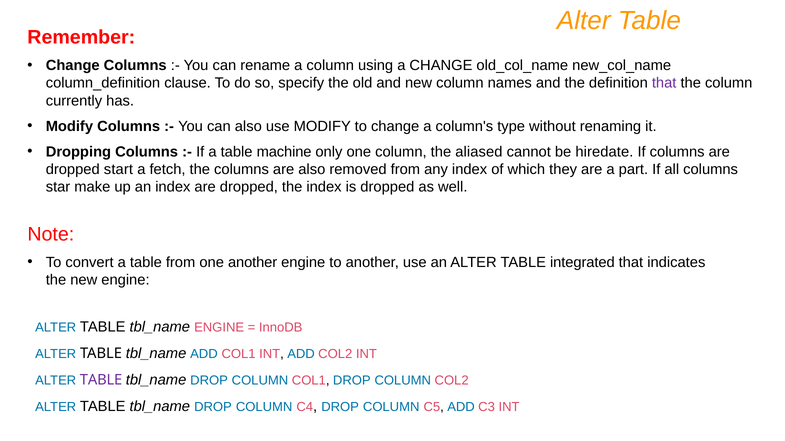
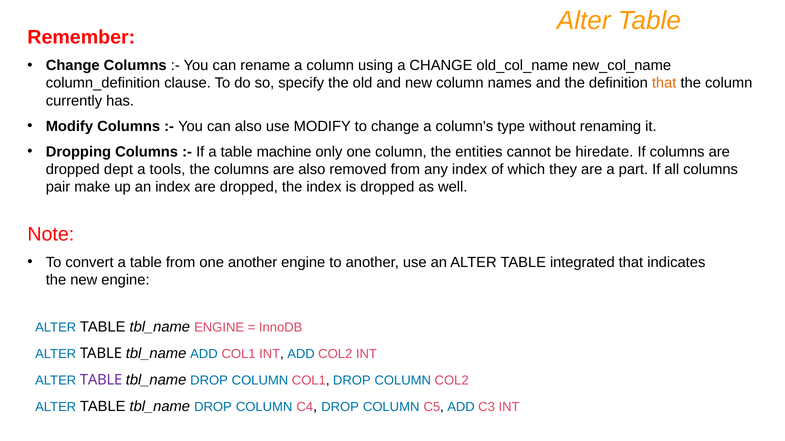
that at (664, 83) colour: purple -> orange
aliased: aliased -> entities
start: start -> dept
fetch: fetch -> tools
star: star -> pair
